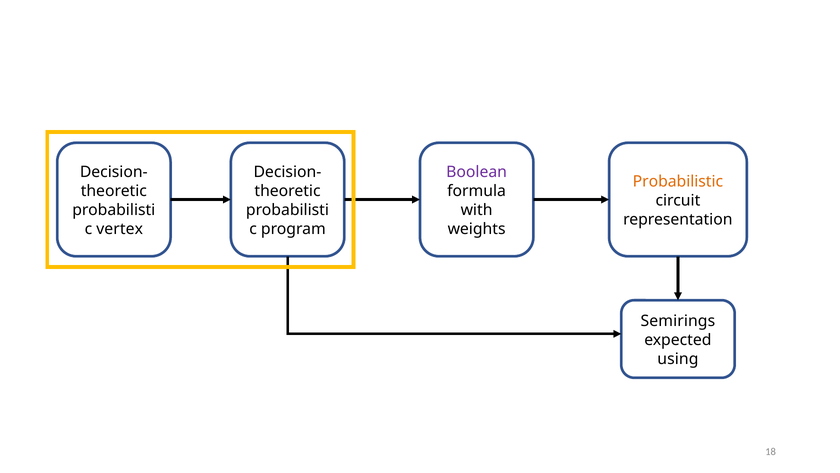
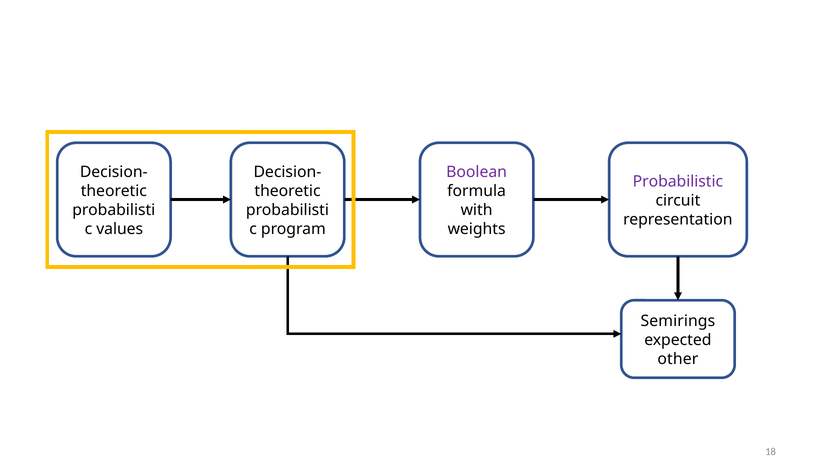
Probabilistic colour: orange -> purple
vertex: vertex -> values
using: using -> other
